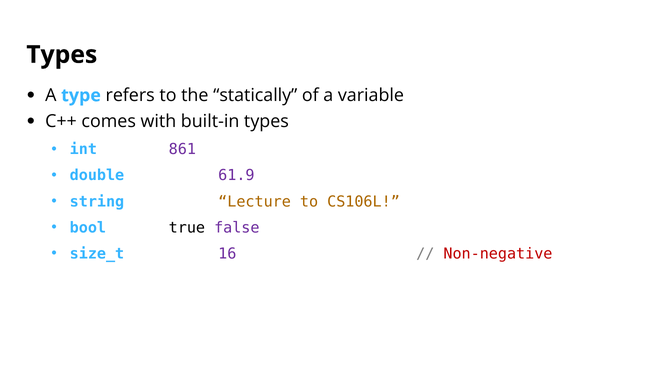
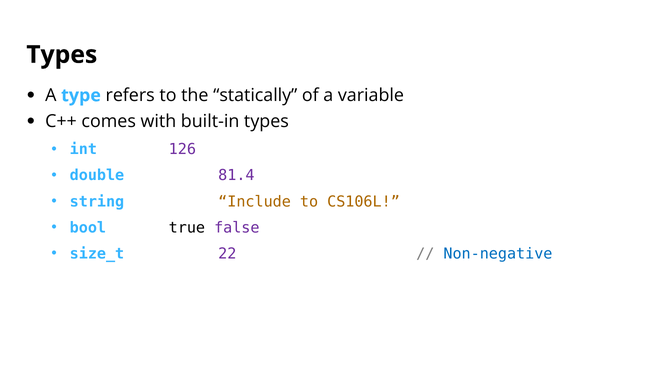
861: 861 -> 126
61.9: 61.9 -> 81.4
Lecture: Lecture -> Include
16: 16 -> 22
Non-negative colour: red -> blue
